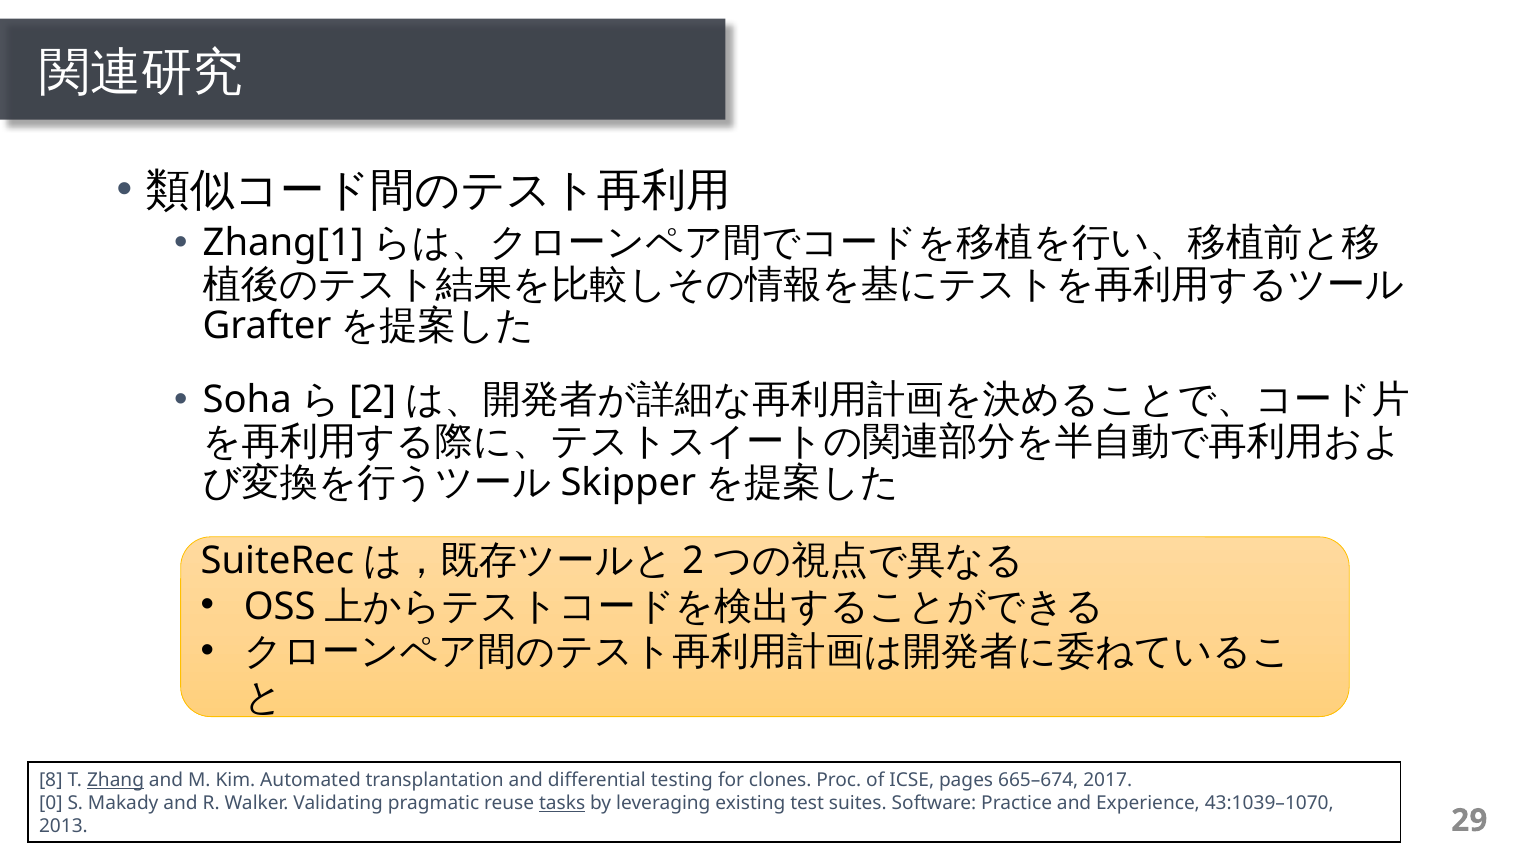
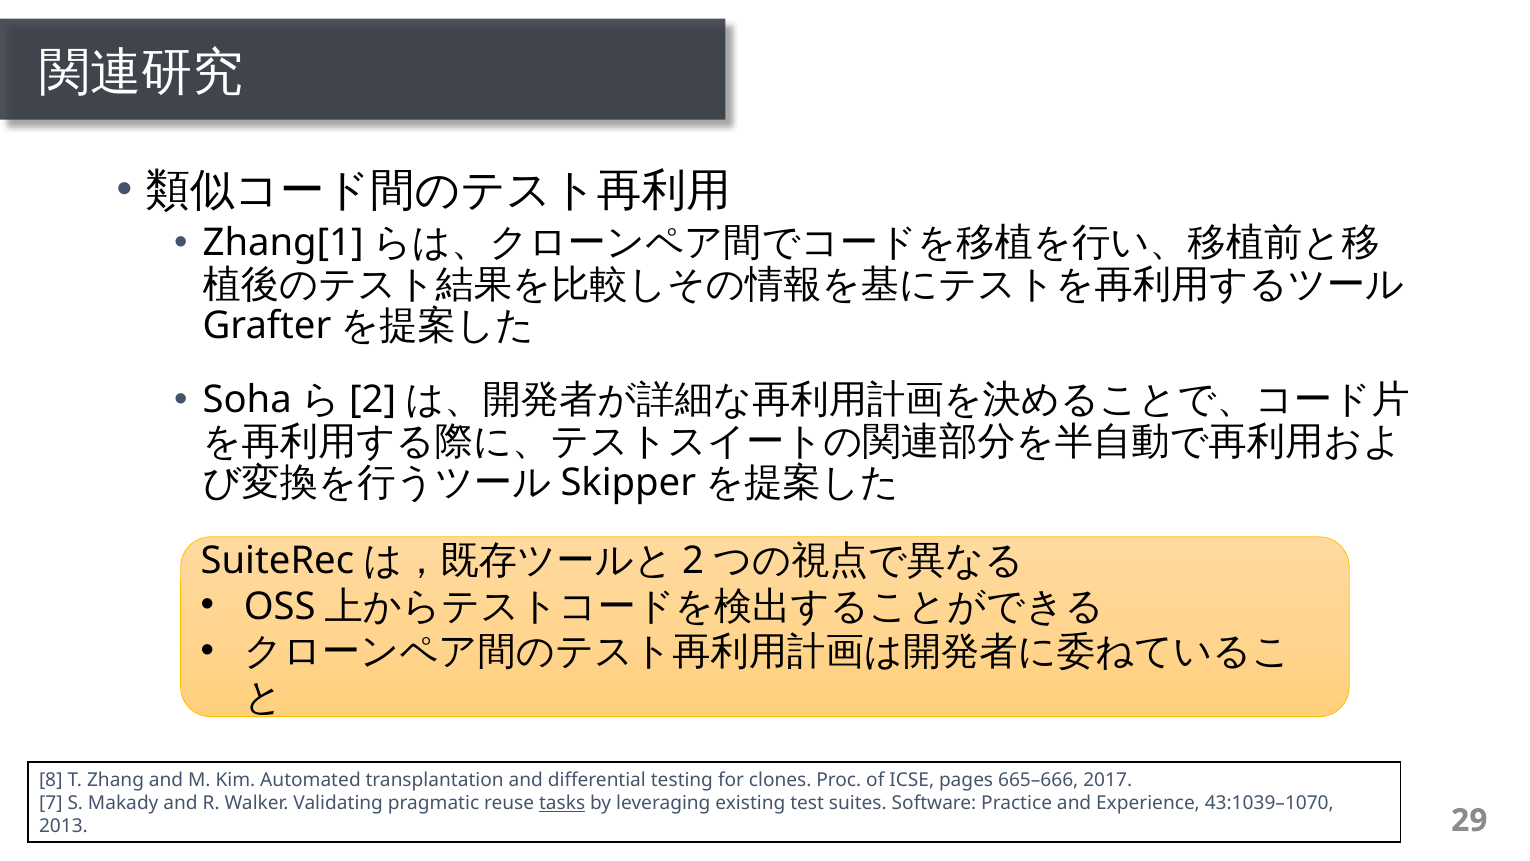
Zhang underline: present -> none
665–674: 665–674 -> 665–666
0: 0 -> 7
